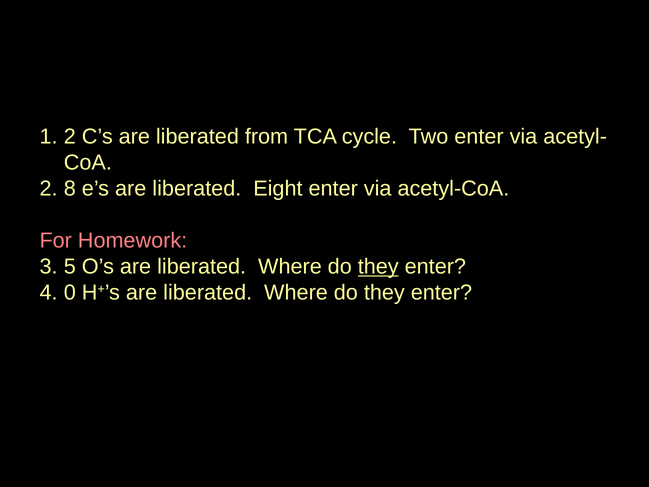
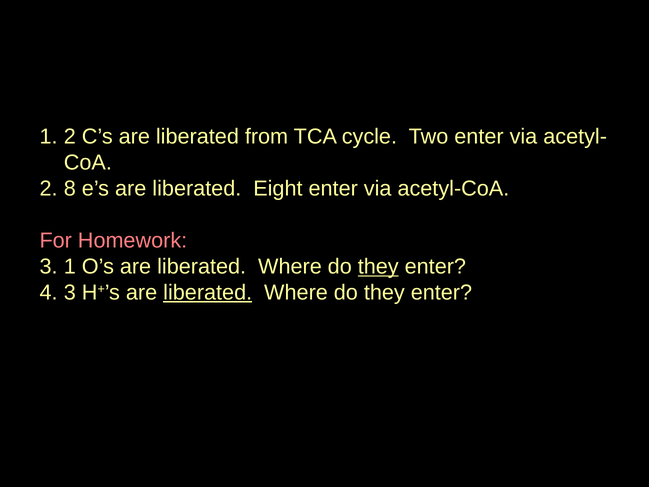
5 at (70, 266): 5 -> 1
4 0: 0 -> 3
liberated at (208, 292) underline: none -> present
